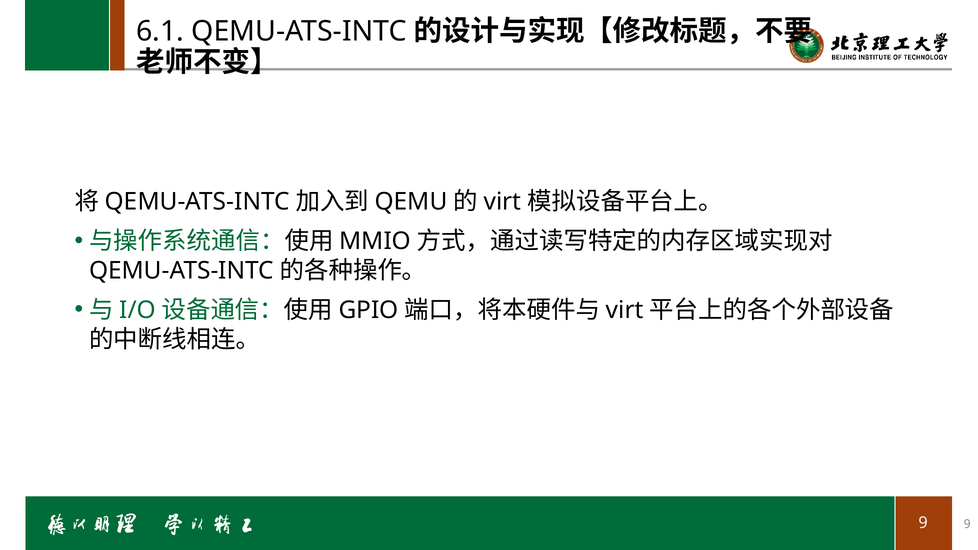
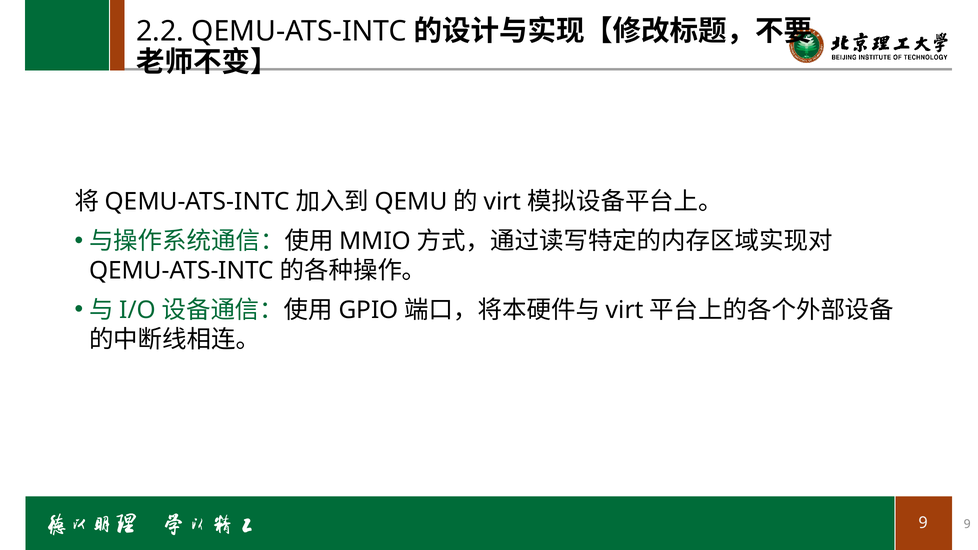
6.1: 6.1 -> 2.2
